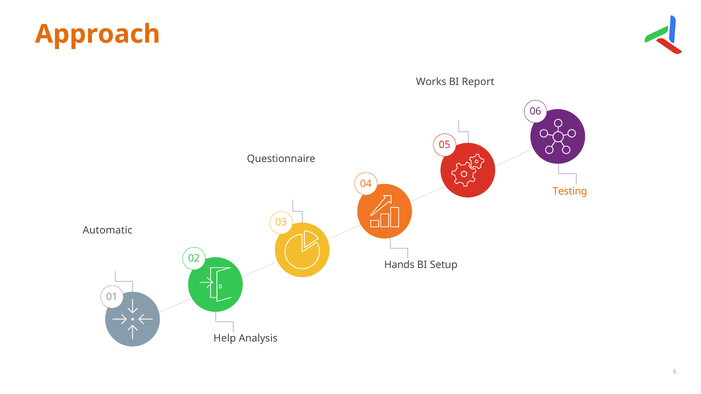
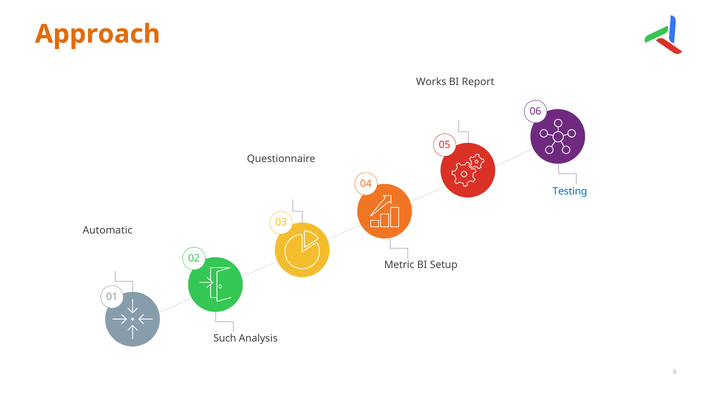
Testing colour: orange -> blue
Hands: Hands -> Metric
Help: Help -> Such
